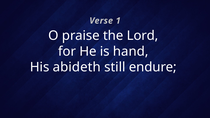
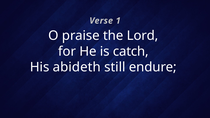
hand: hand -> catch
